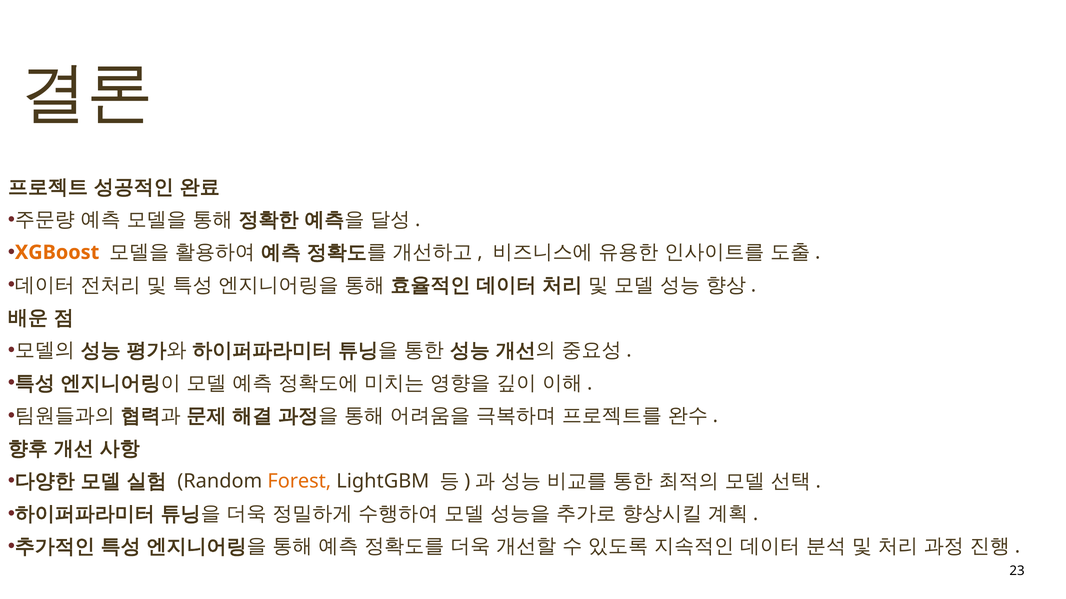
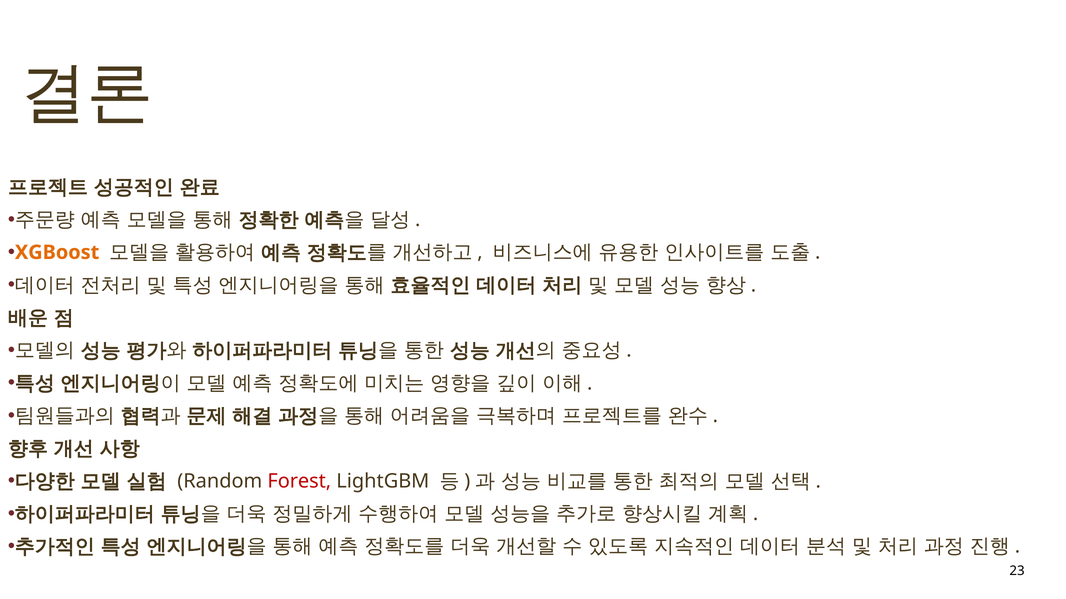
Forest colour: orange -> red
